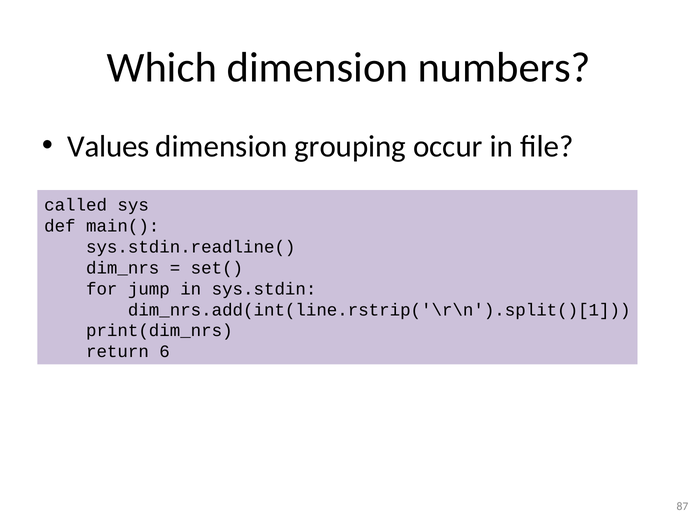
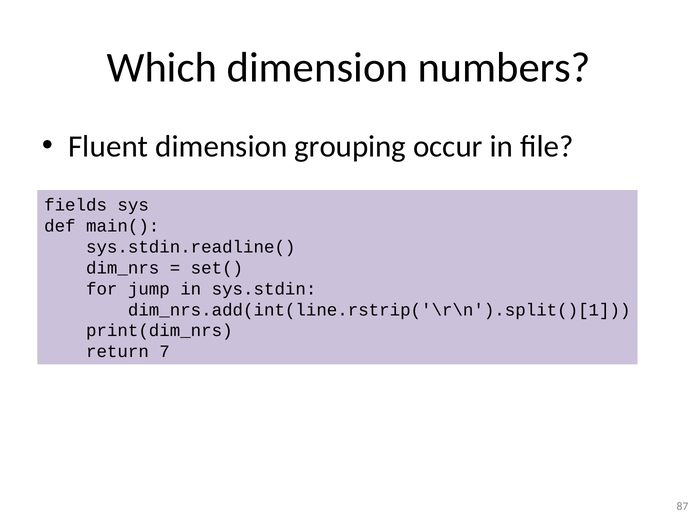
Values: Values -> Fluent
called: called -> fields
6: 6 -> 7
